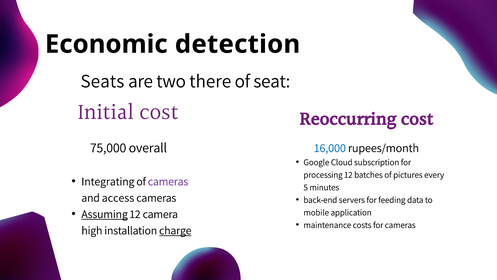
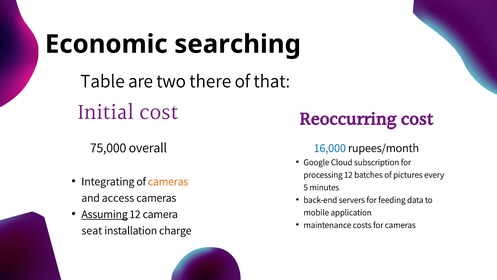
detection: detection -> searching
Seats: Seats -> Table
seat: seat -> that
cameras at (168, 181) colour: purple -> orange
high: high -> seat
charge underline: present -> none
